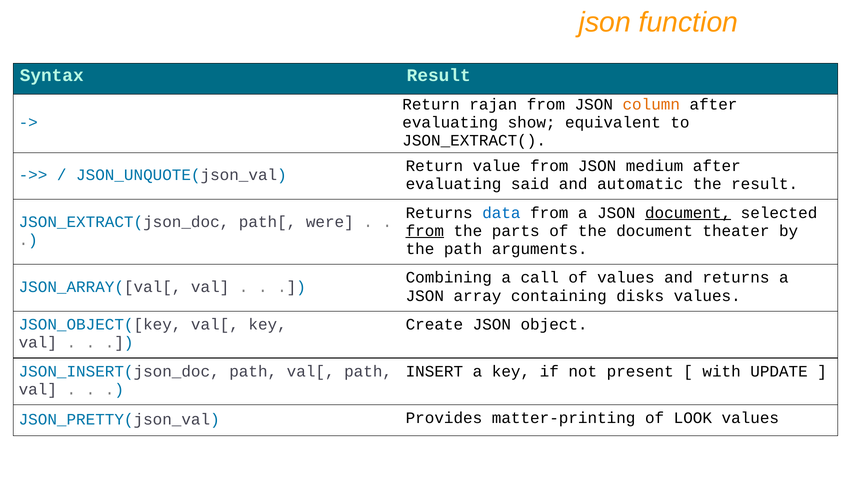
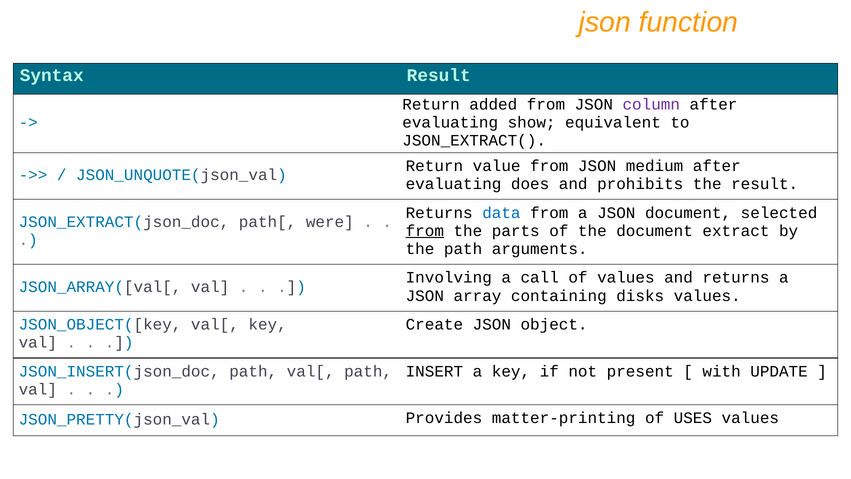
rajan: rajan -> added
column colour: orange -> purple
said: said -> does
automatic: automatic -> prohibits
document at (688, 213) underline: present -> none
theater: theater -> extract
Combining: Combining -> Involving
LOOK: LOOK -> USES
